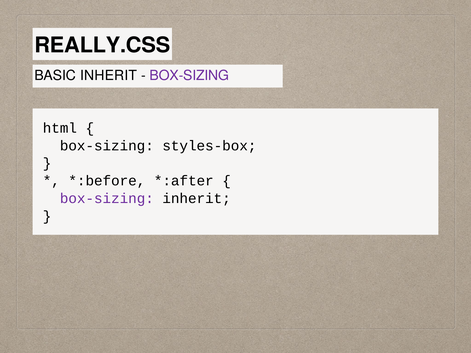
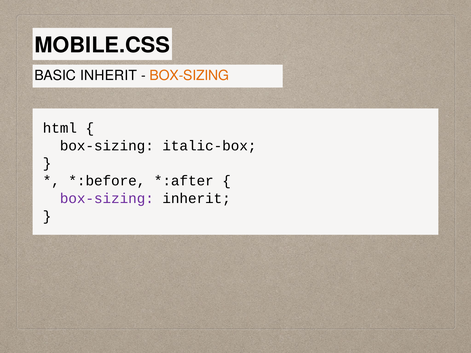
REALLY.CSS: REALLY.CSS -> MOBILE.CSS
BOX-SIZING at (189, 76) colour: purple -> orange
styles-box: styles-box -> italic-box
